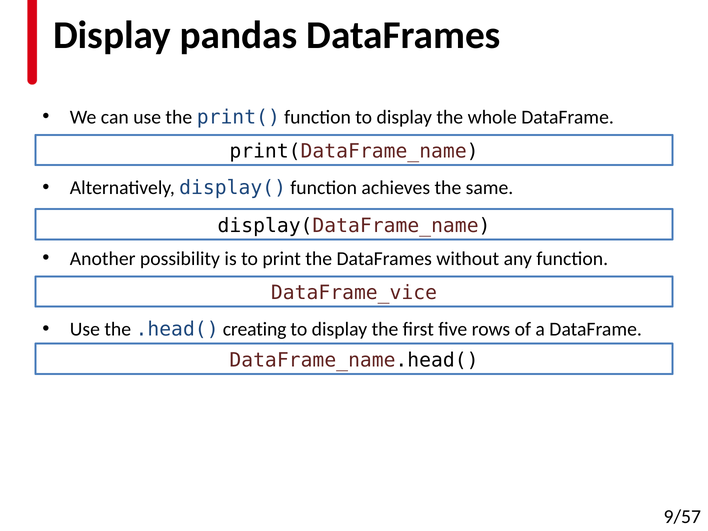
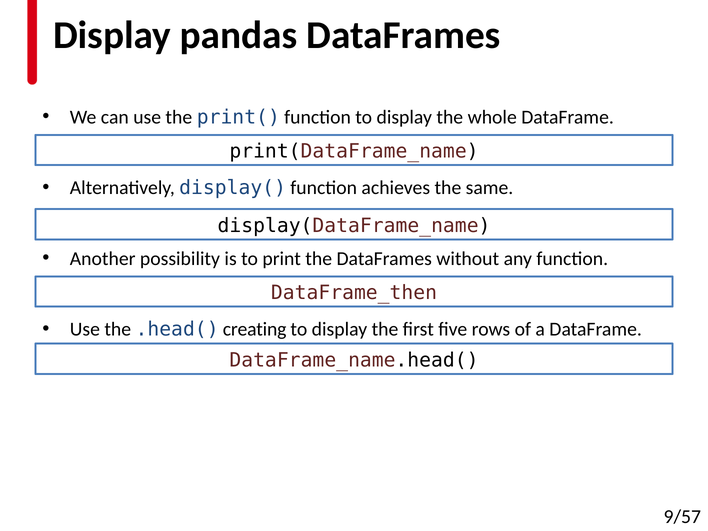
DataFrame_vice: DataFrame_vice -> DataFrame_then
